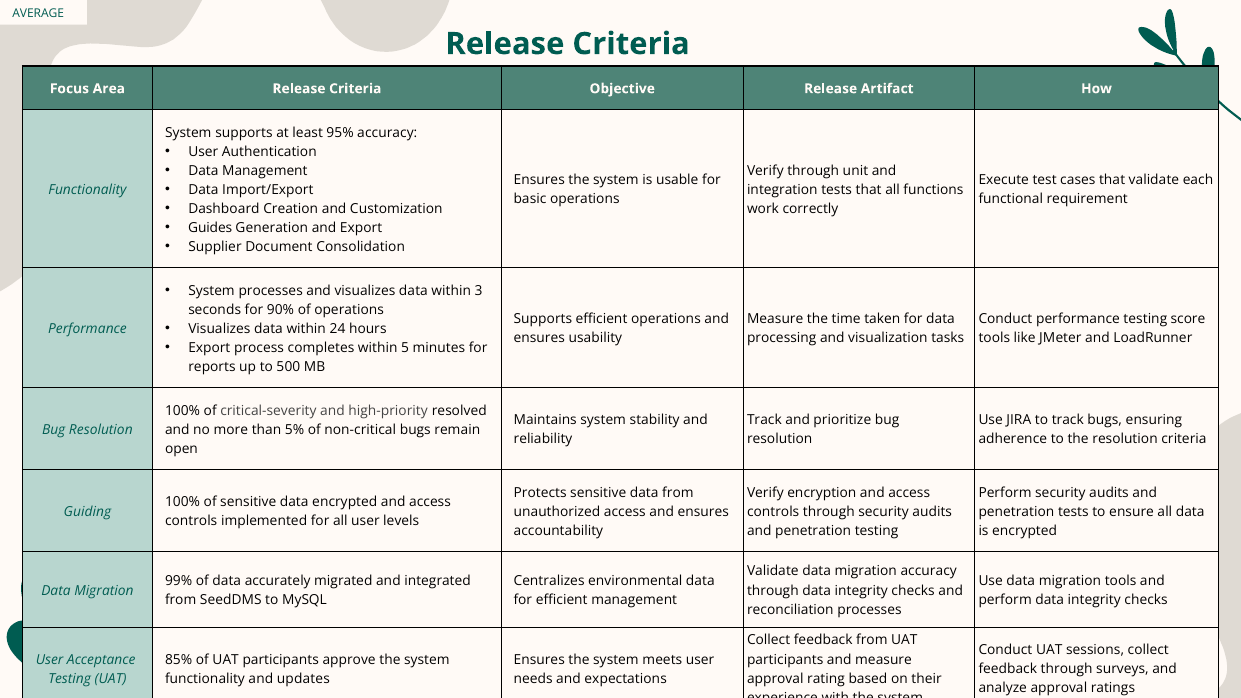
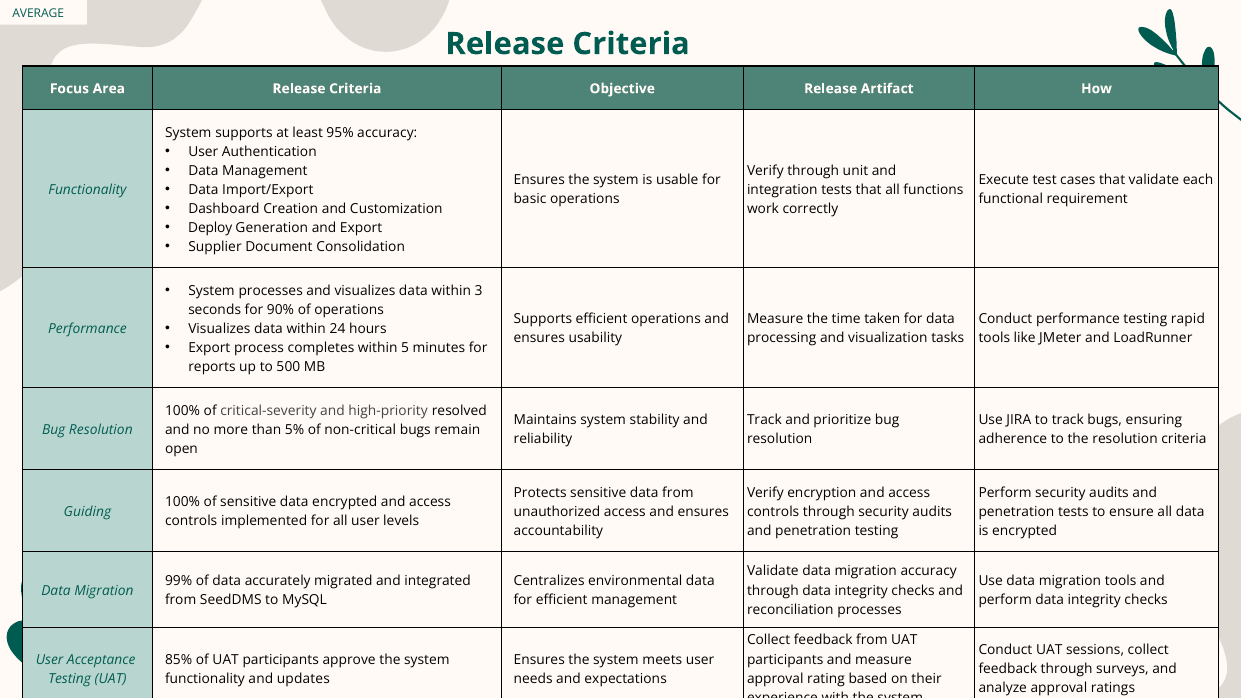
Guides: Guides -> Deploy
score: score -> rapid
